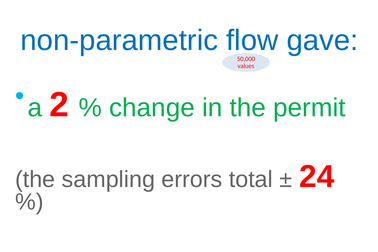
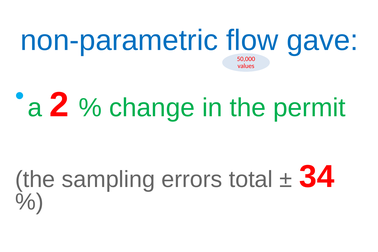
24: 24 -> 34
